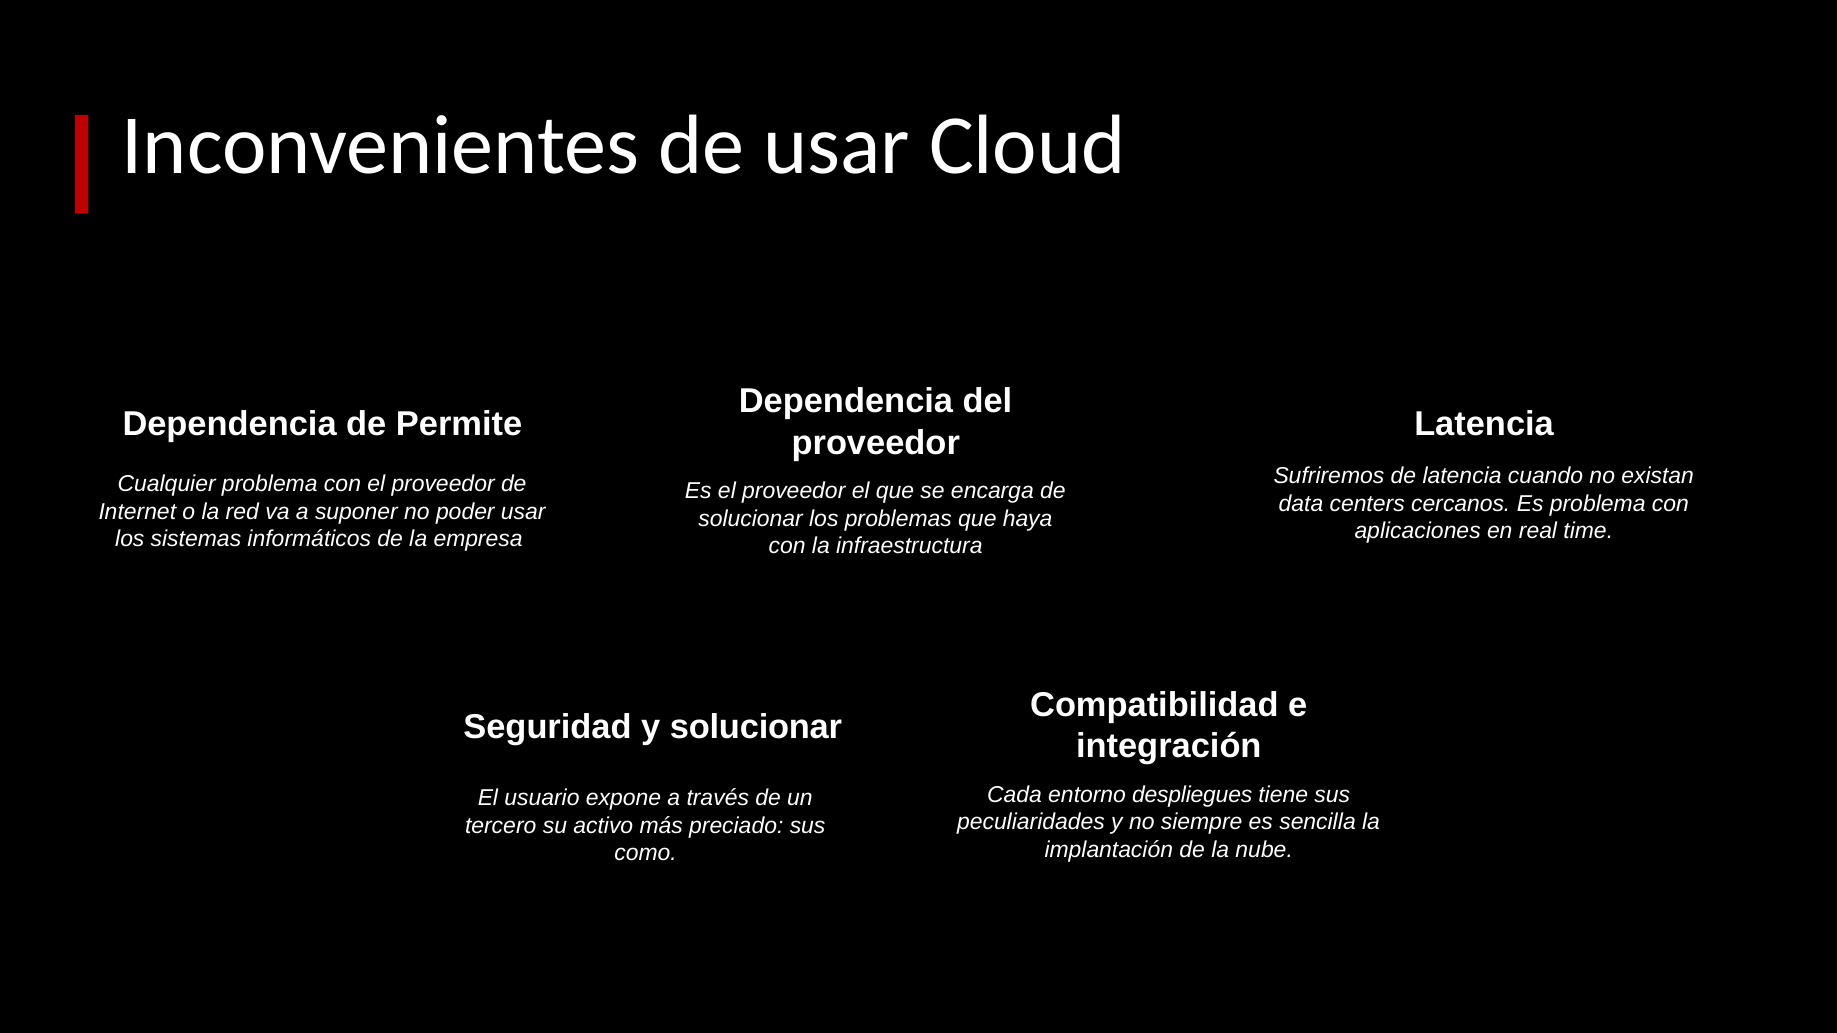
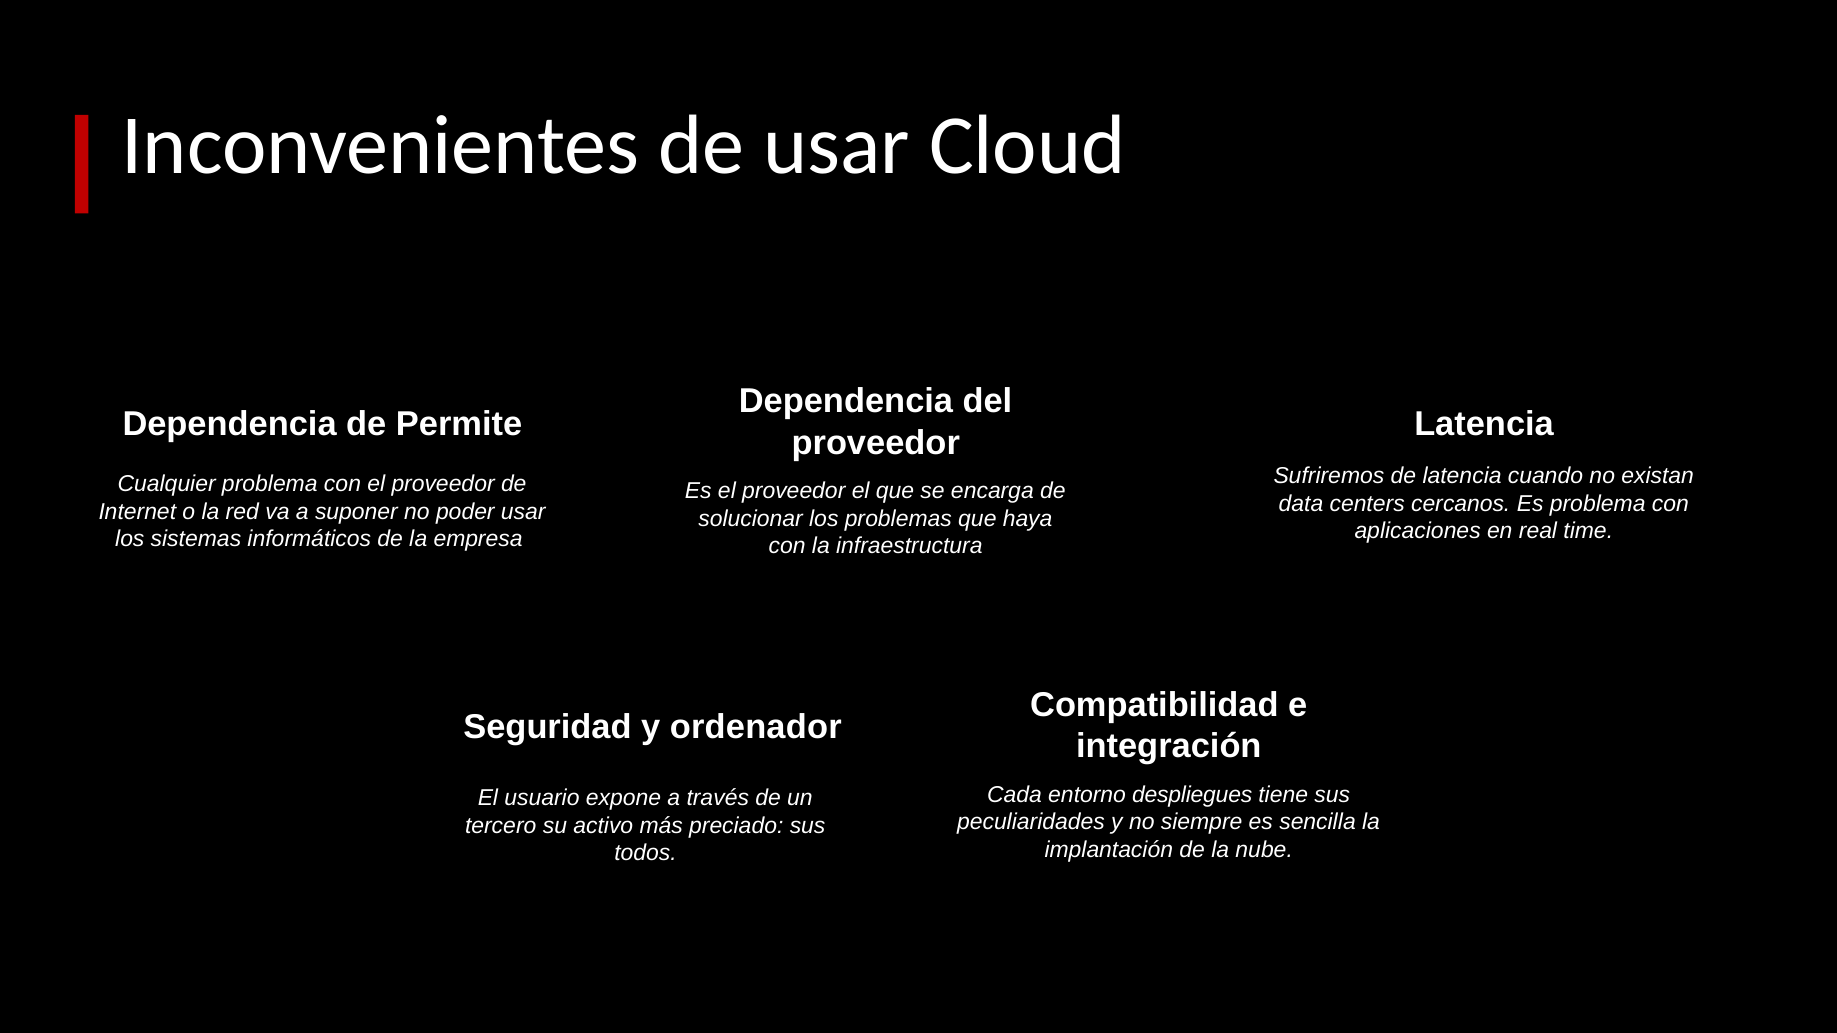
y solucionar: solucionar -> ordenador
como: como -> todos
